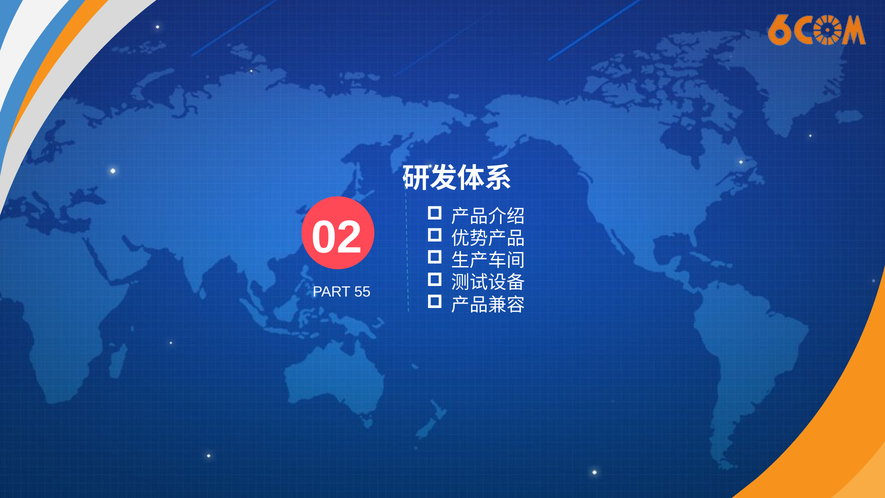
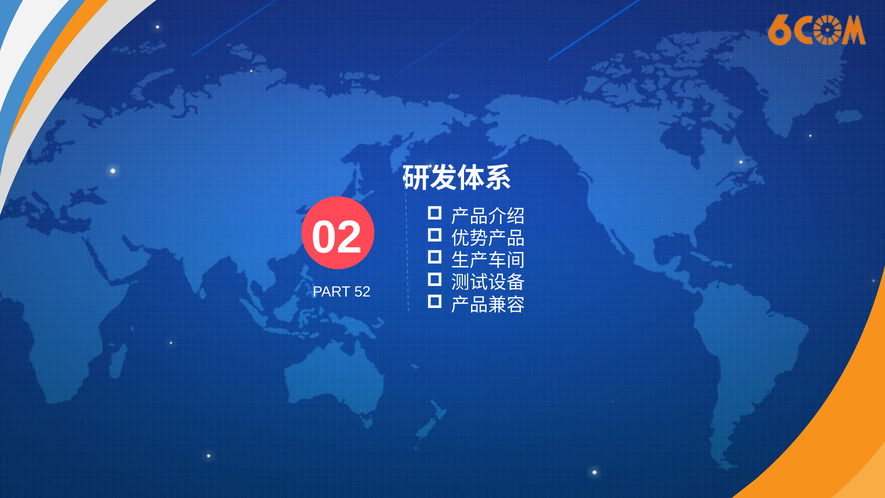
55: 55 -> 52
